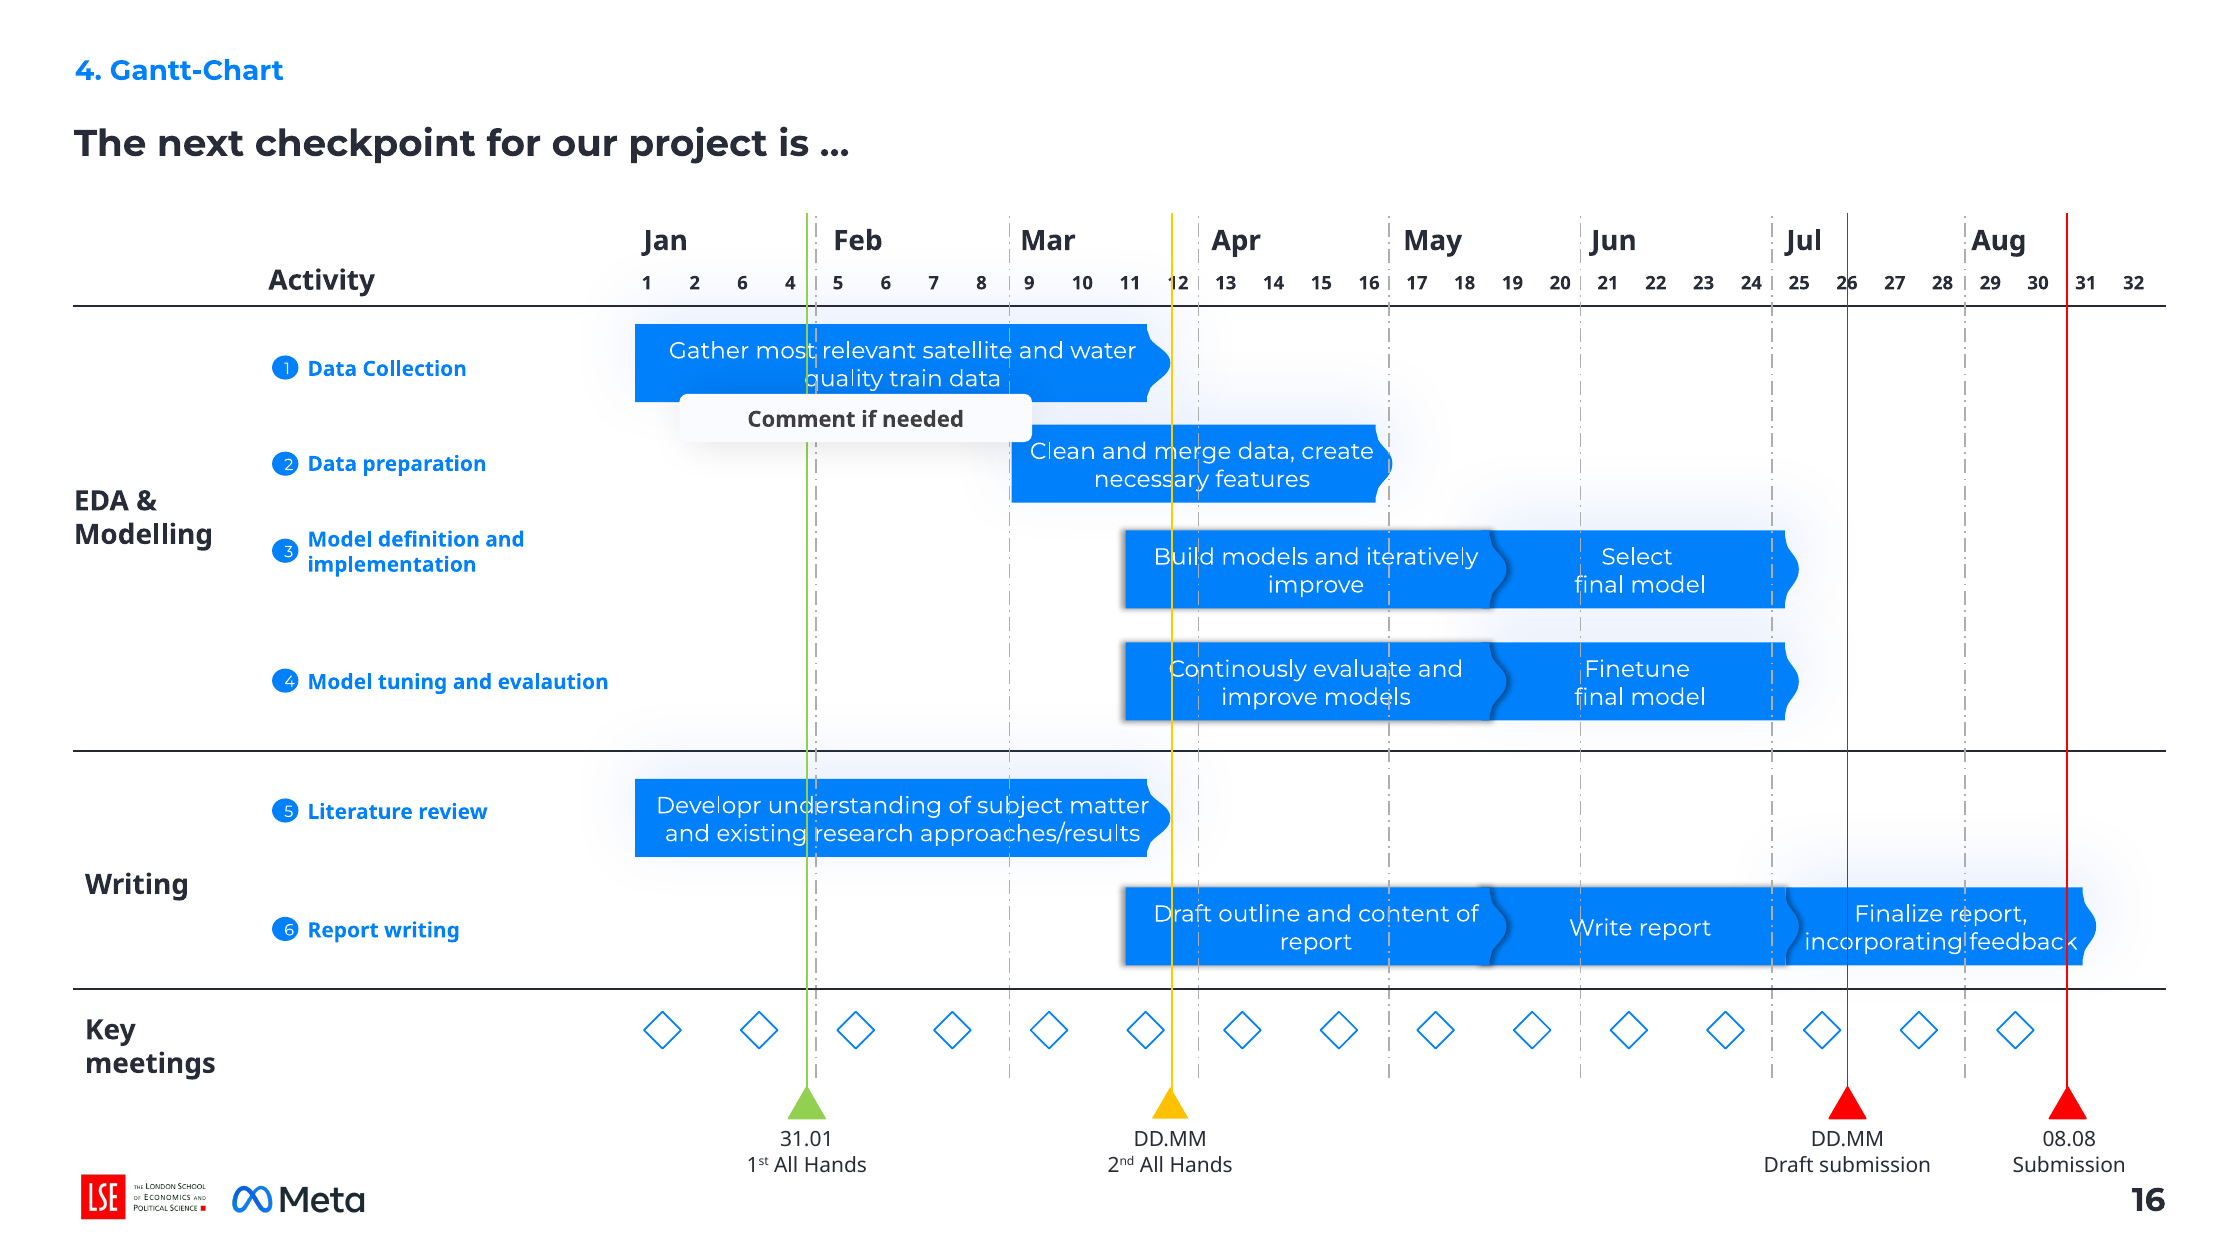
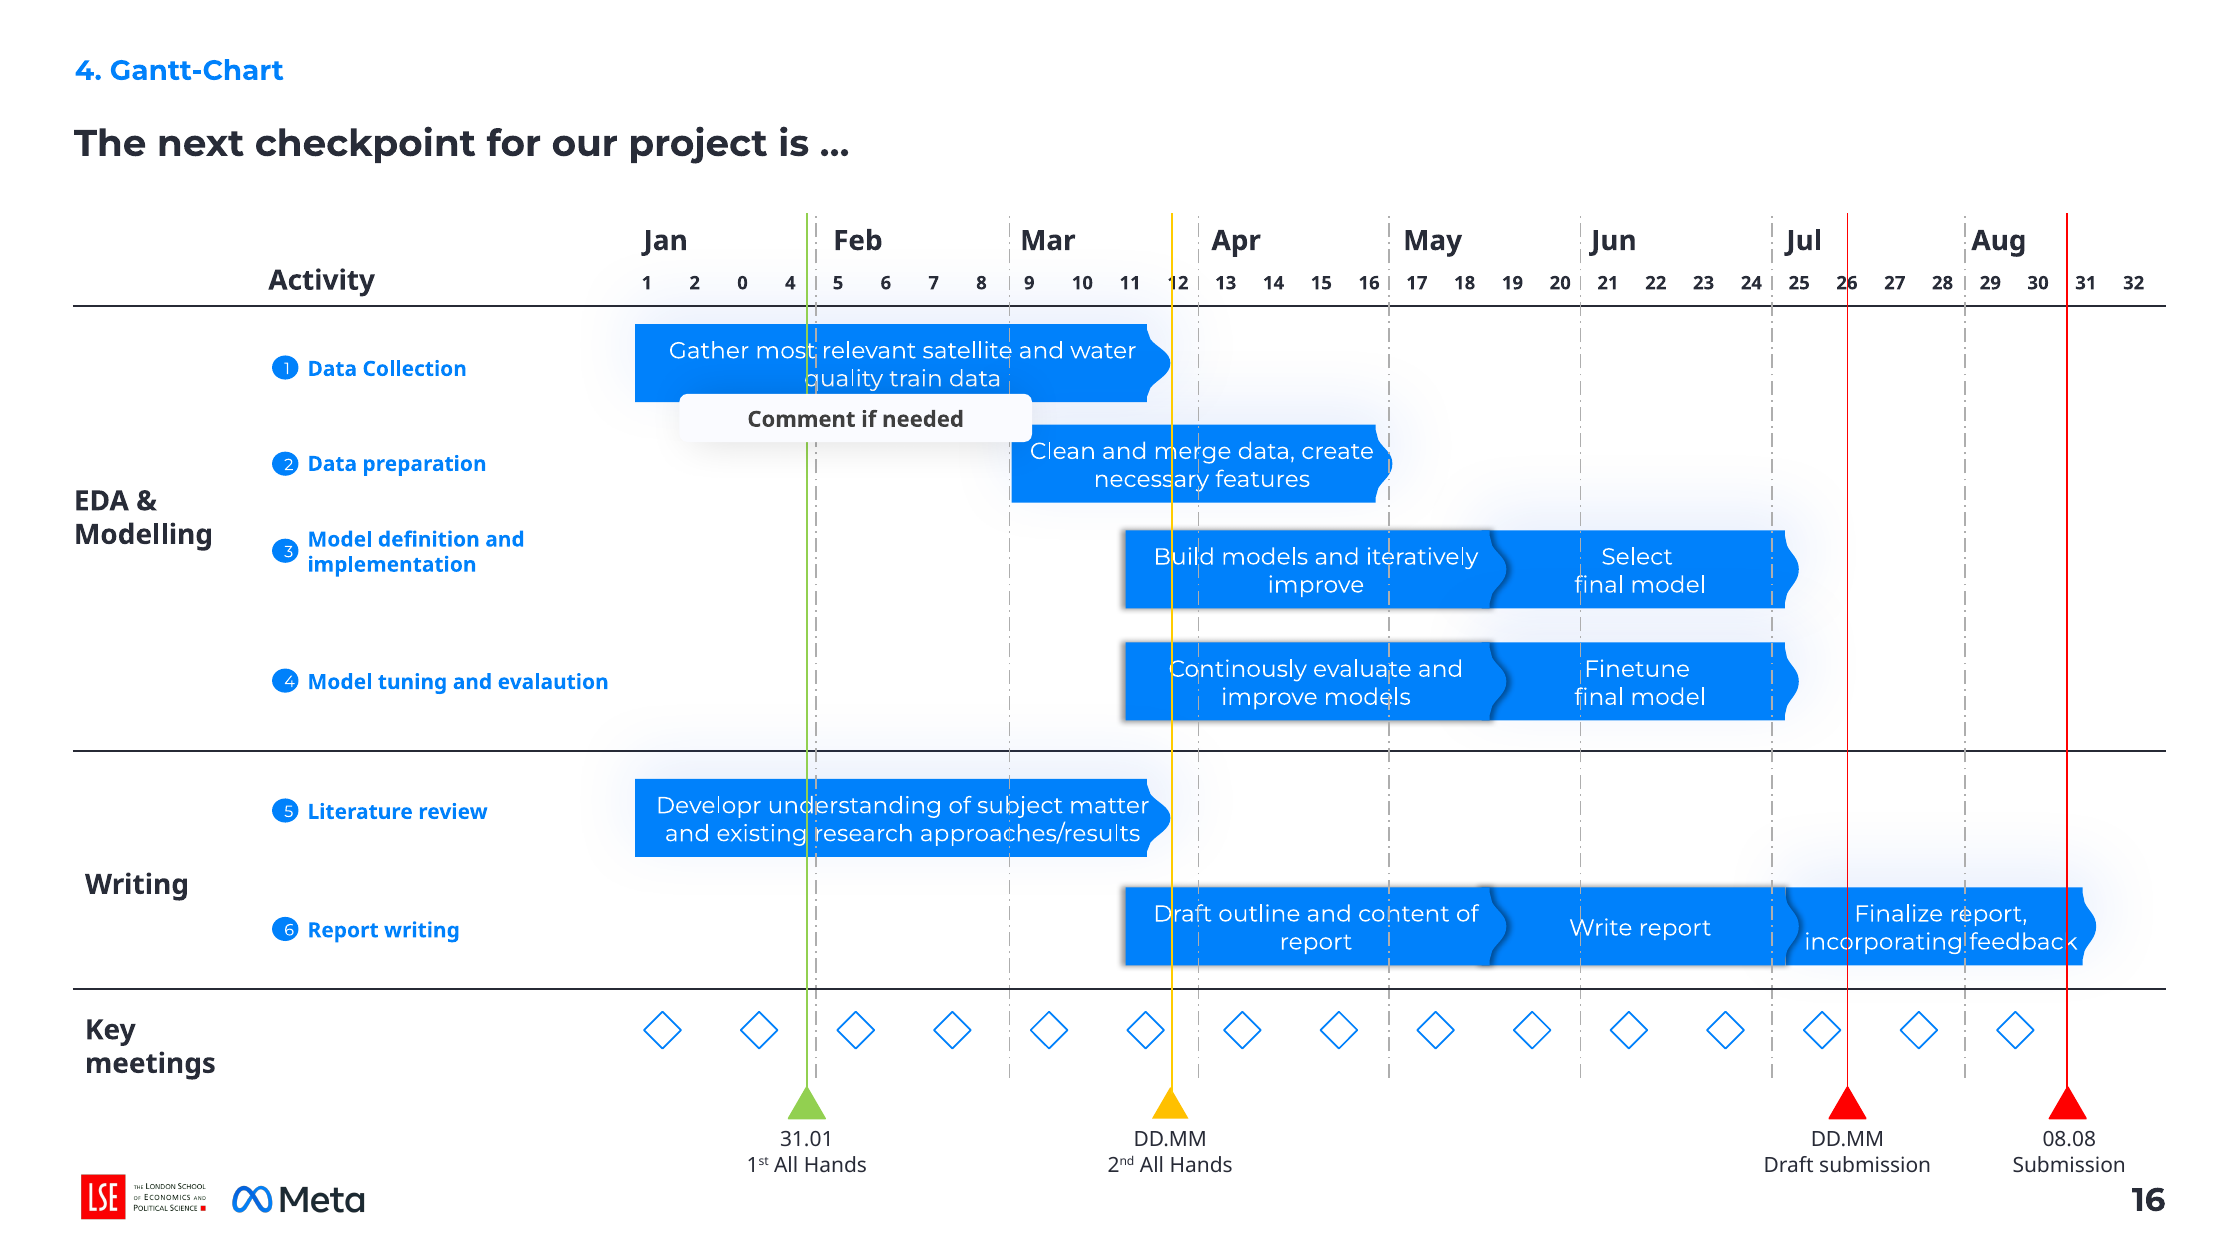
2 6: 6 -> 0
